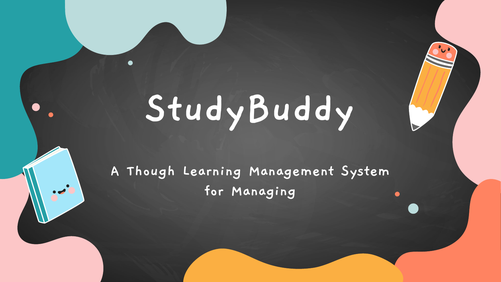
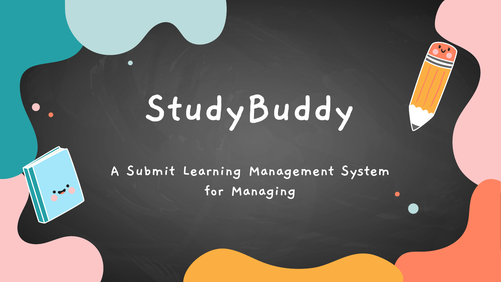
Though: Though -> Submit
